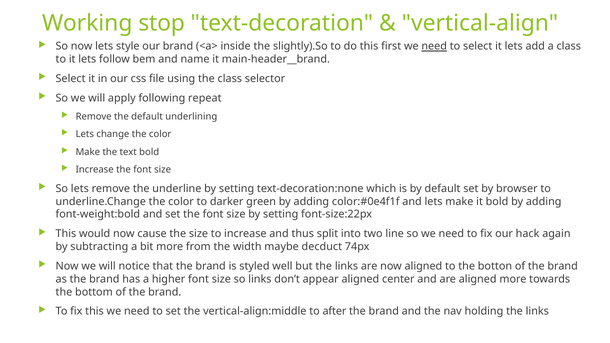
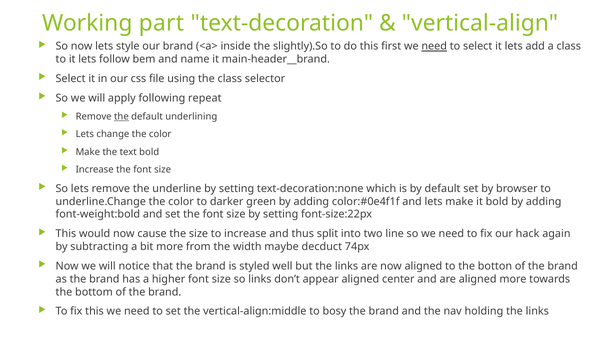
stop: stop -> part
the at (121, 117) underline: none -> present
after: after -> bosy
